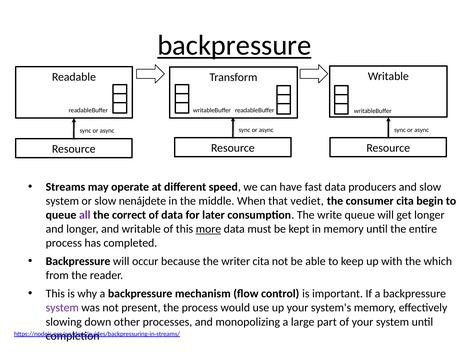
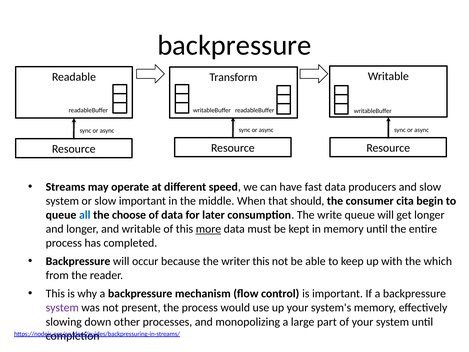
backpressure at (234, 45) underline: present -> none
slow nenájdete: nenájdete -> important
vediet: vediet -> should
all colour: purple -> blue
correct: correct -> choose
writer cita: cita -> this
